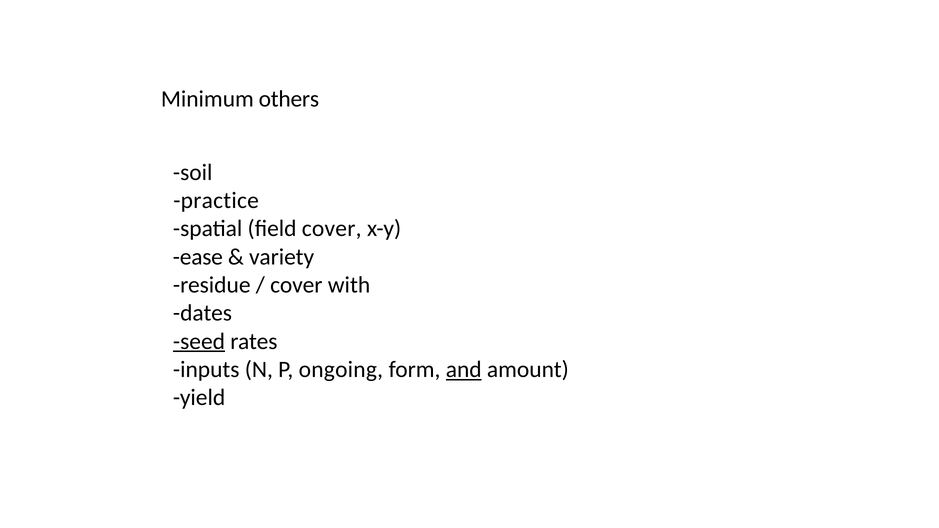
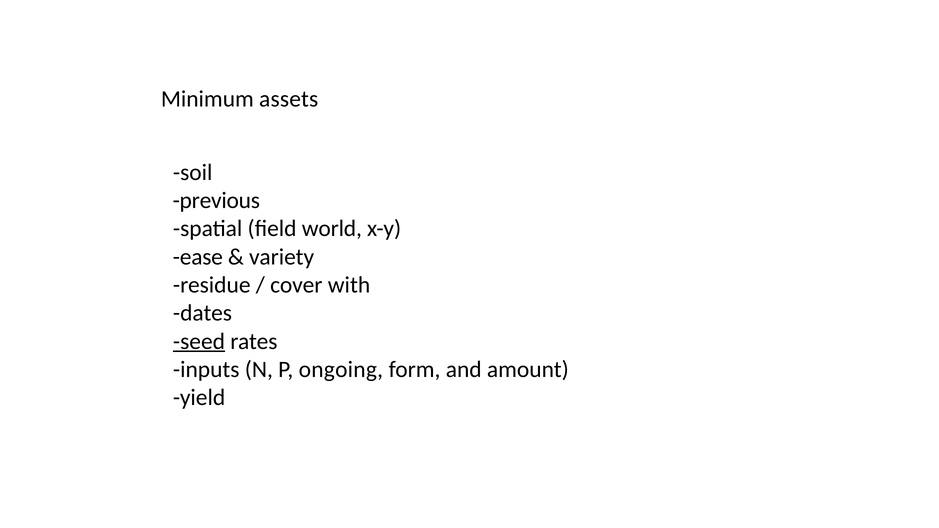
others: others -> assets
practice: practice -> previous
field cover: cover -> world
and underline: present -> none
